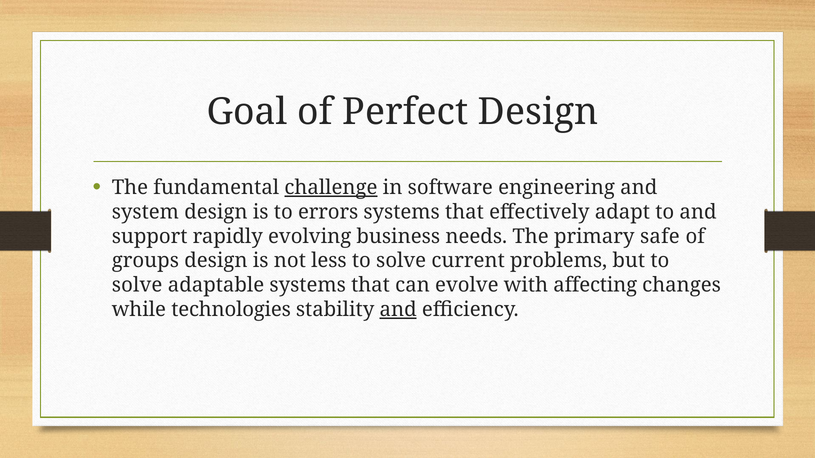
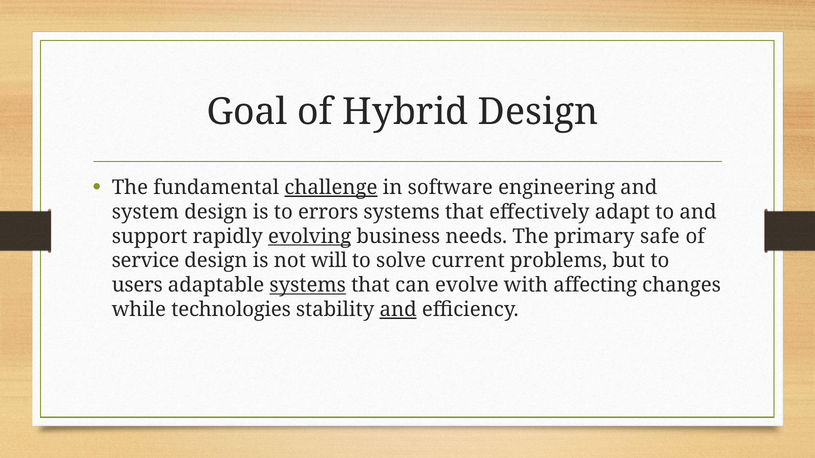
Perfect: Perfect -> Hybrid
evolving underline: none -> present
groups: groups -> service
less: less -> will
solve at (137, 285): solve -> users
systems at (308, 285) underline: none -> present
